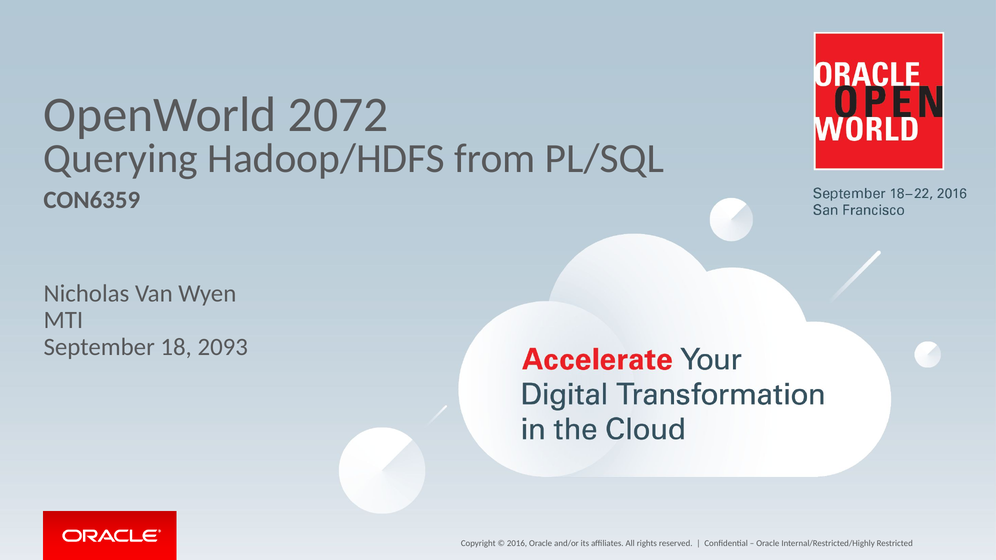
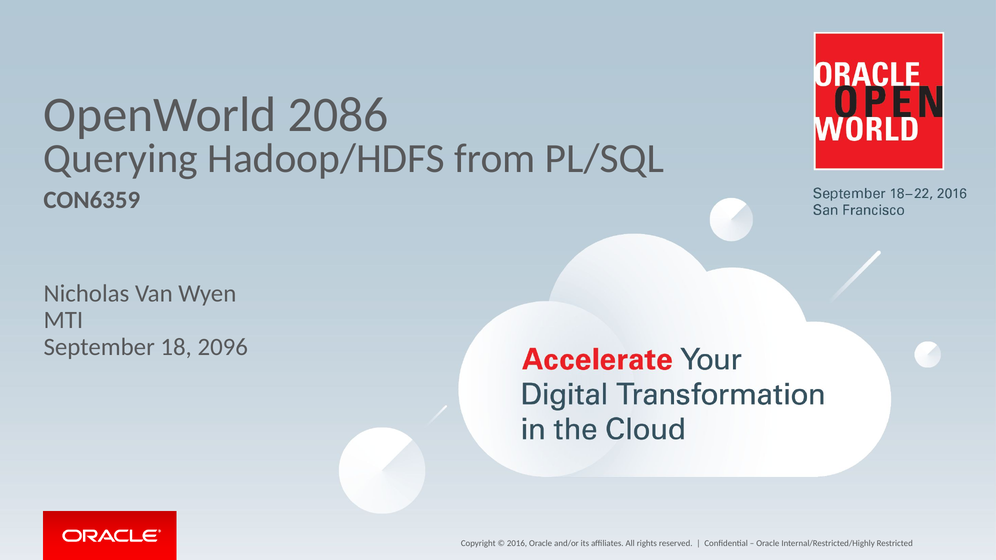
2072: 2072 -> 2086
2093: 2093 -> 2096
